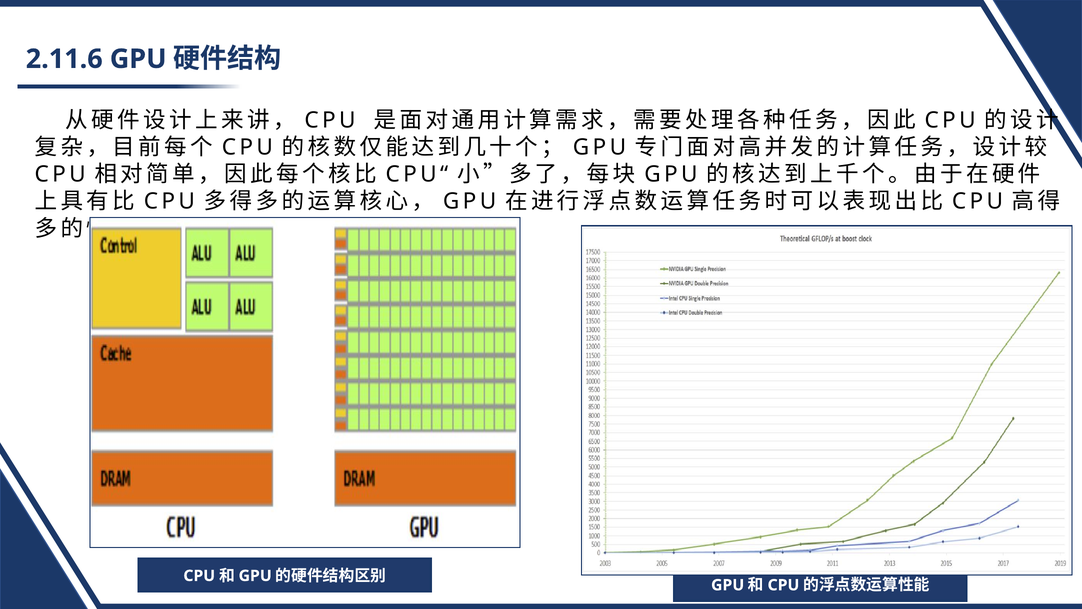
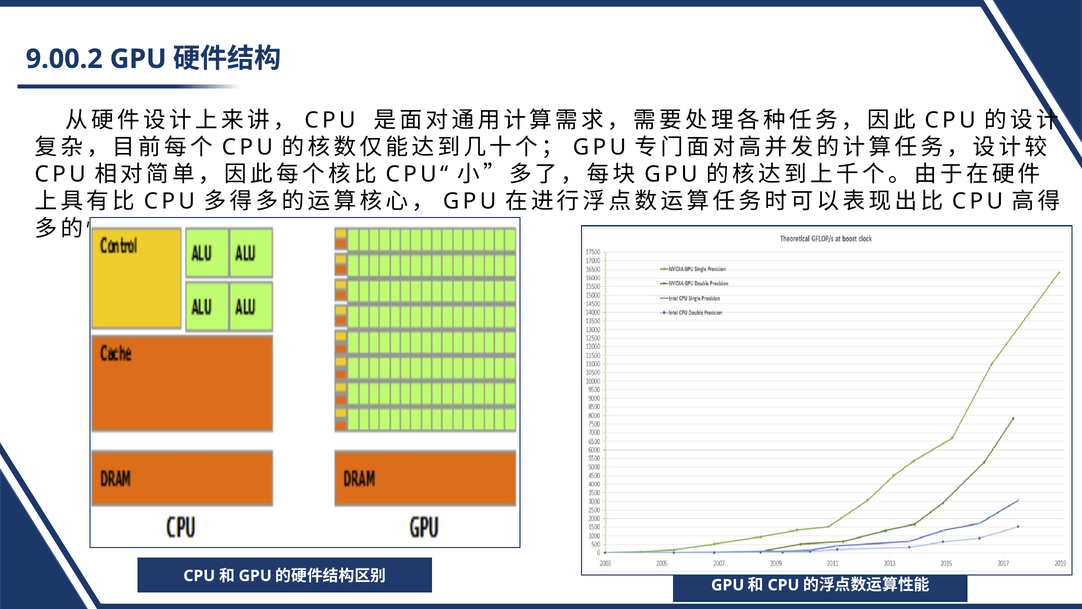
2.11.6: 2.11.6 -> 9.00.2
